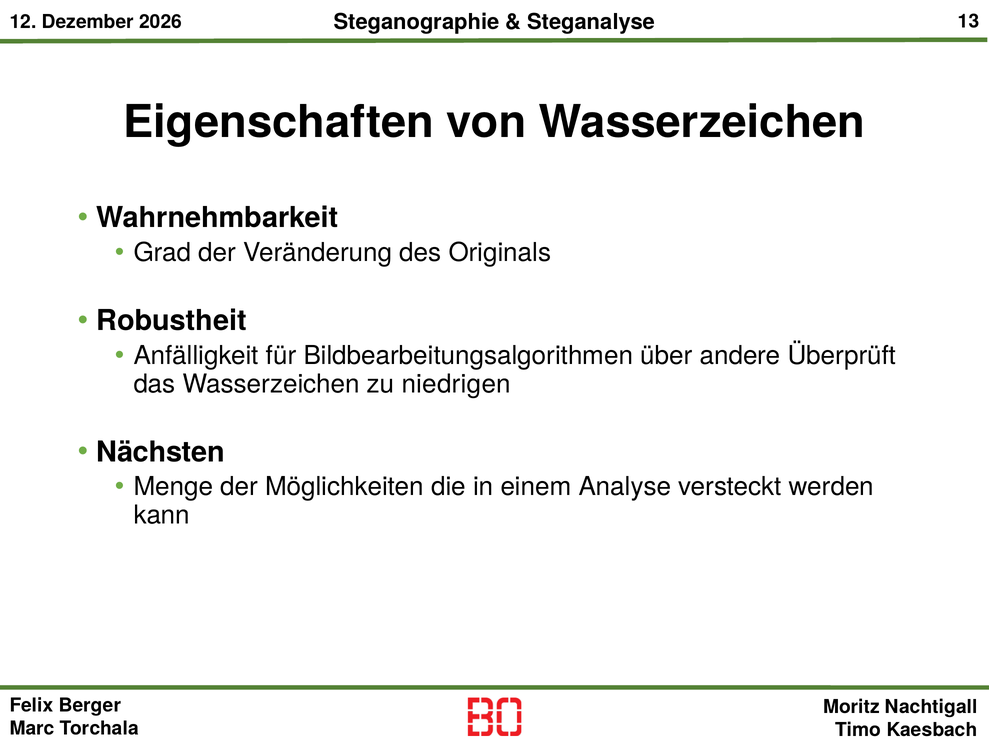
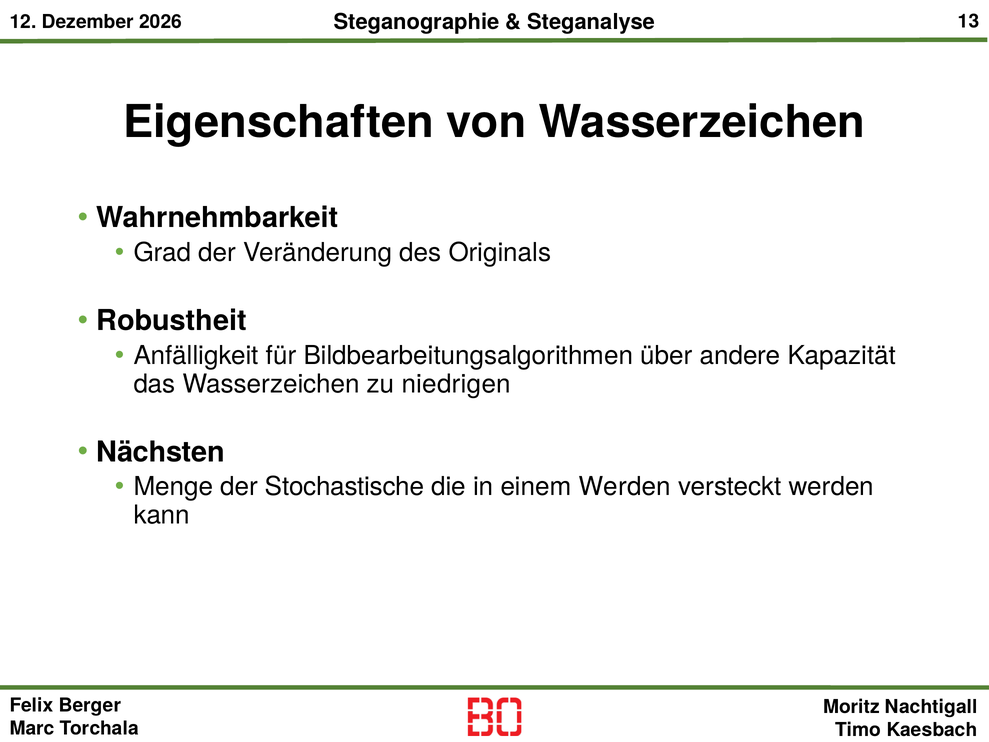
Überprüft: Überprüft -> Kapazität
Möglichkeiten: Möglichkeiten -> Stochastische
einem Analyse: Analyse -> Werden
